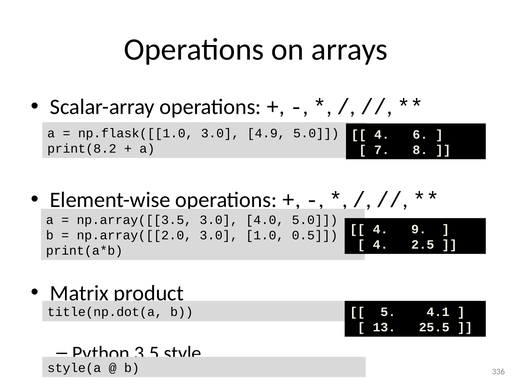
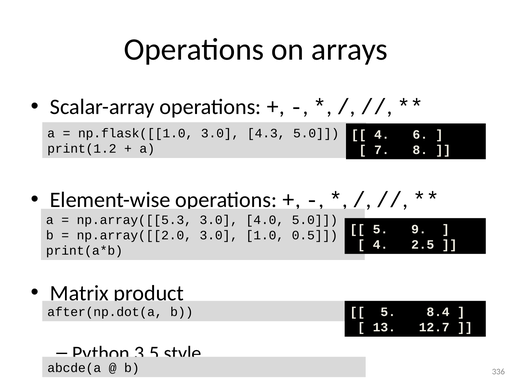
4.9: 4.9 -> 4.3
print(8.2: print(8.2 -> print(1.2
np.array([[3.5: np.array([[3.5 -> np.array([[5.3
4 at (380, 229): 4 -> 5
title(np.dot(a: title(np.dot(a -> after(np.dot(a
4.1: 4.1 -> 8.4
25.5: 25.5 -> 12.7
style(a: style(a -> abcde(a
